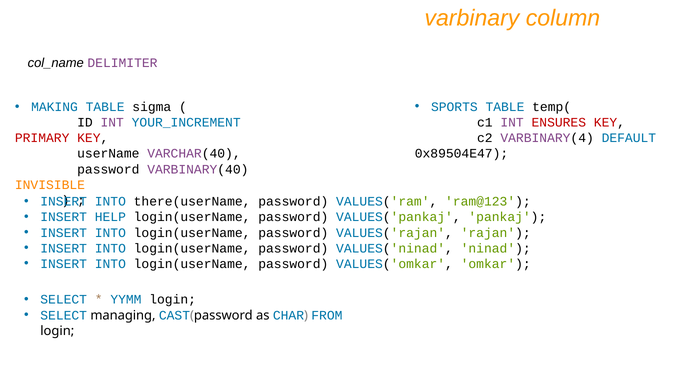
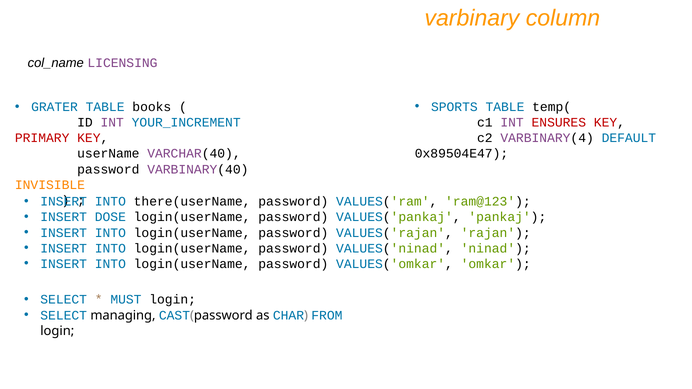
DELIMITER: DELIMITER -> LICENSING
MAKING: MAKING -> GRATER
sigma: sigma -> books
HELP: HELP -> DOSE
YYMM: YYMM -> MUST
